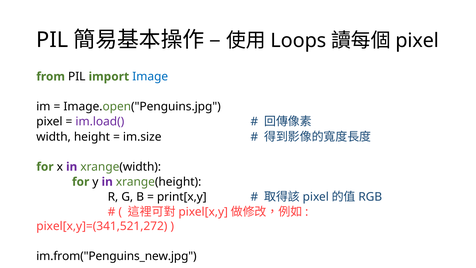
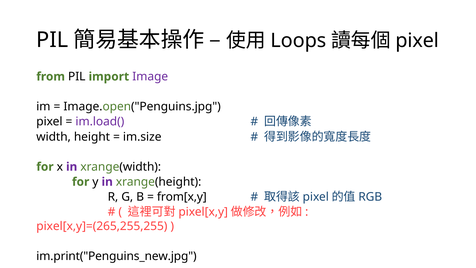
Image colour: blue -> purple
print[x,y: print[x,y -> from[x,y
pixel[x,y]=(341,521,272: pixel[x,y]=(341,521,272 -> pixel[x,y]=(265,255,255
im.from("Penguins_new.jpg: im.from("Penguins_new.jpg -> im.print("Penguins_new.jpg
